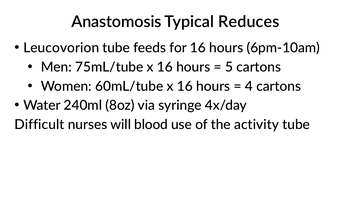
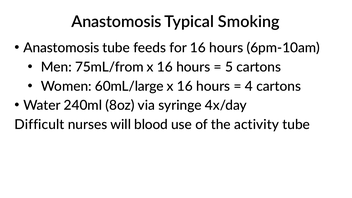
Reduces: Reduces -> Smoking
Leucovorion at (61, 48): Leucovorion -> Anastomosis
75mL/tube: 75mL/tube -> 75mL/from
60mL/tube: 60mL/tube -> 60mL/large
